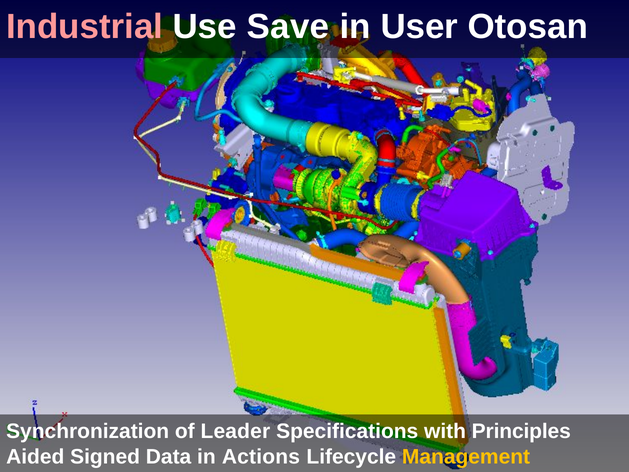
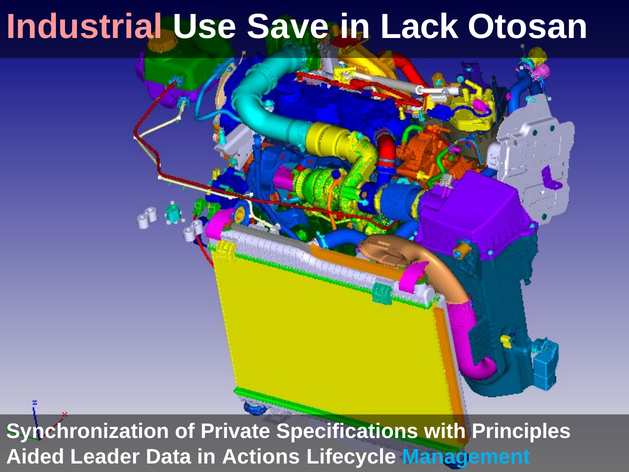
User: User -> Lack
Leader: Leader -> Private
Signed: Signed -> Leader
Management colour: yellow -> light blue
